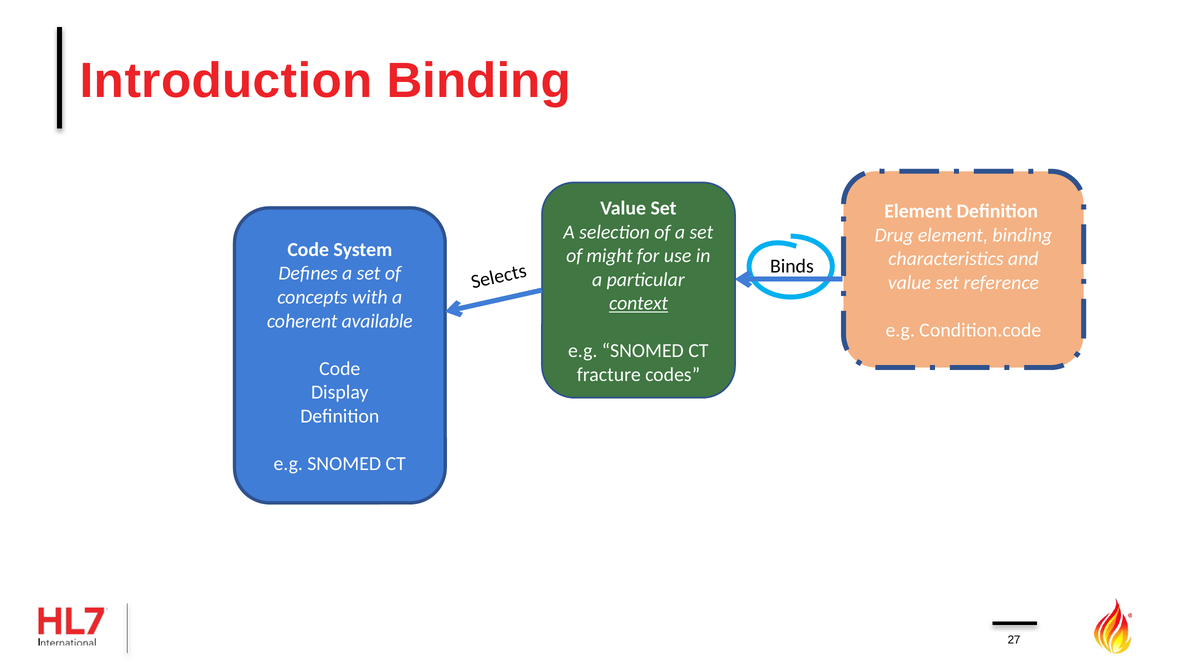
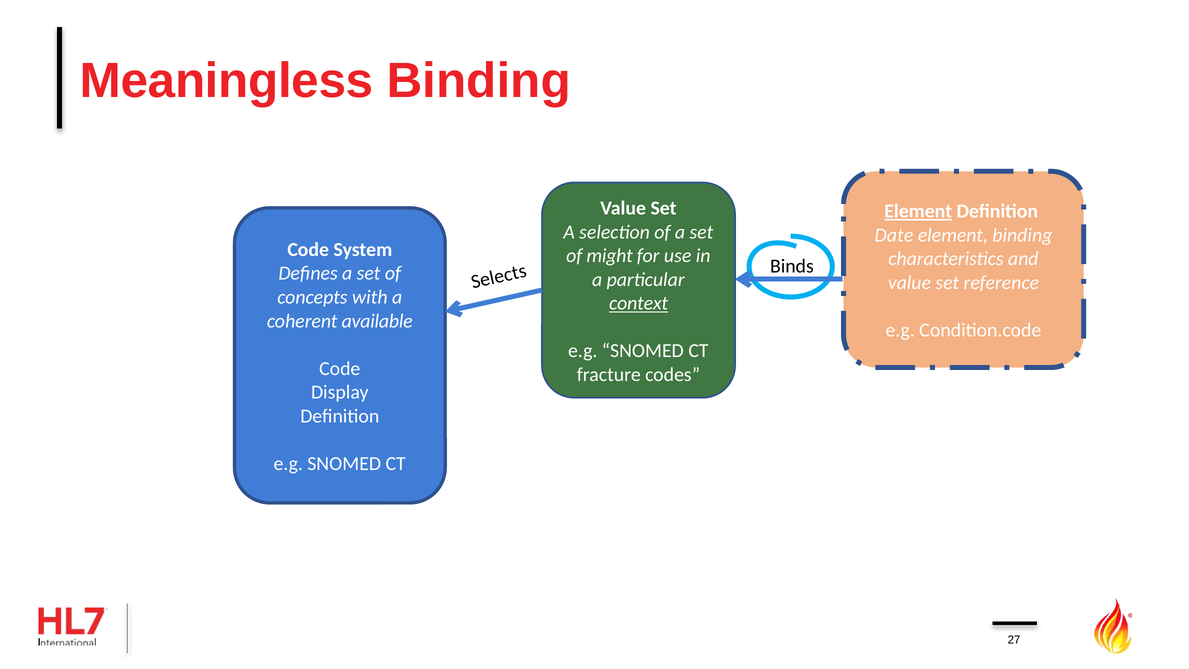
Introduction: Introduction -> Meaningless
Element at (918, 211) underline: none -> present
Drug: Drug -> Date
